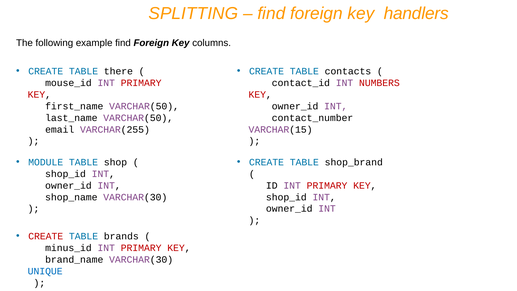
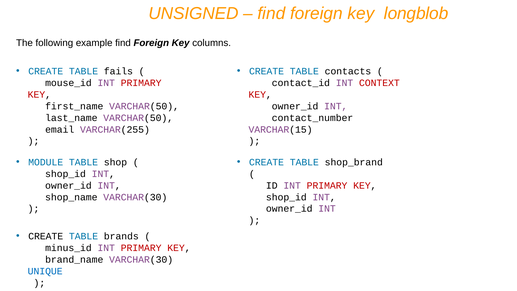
SPLITTING: SPLITTING -> UNSIGNED
handlers: handlers -> longblob
there: there -> fails
NUMBERS: NUMBERS -> CONTEXT
CREATE at (46, 236) colour: red -> black
